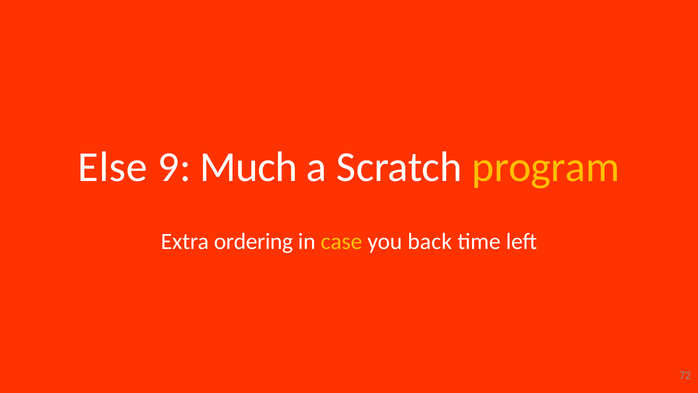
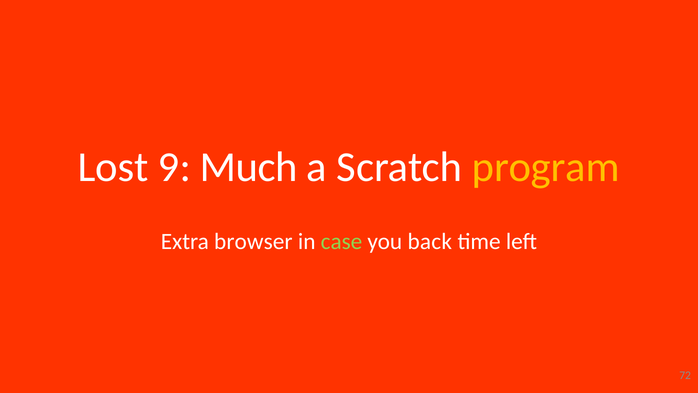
Else: Else -> Lost
ordering: ordering -> browser
case colour: yellow -> light green
